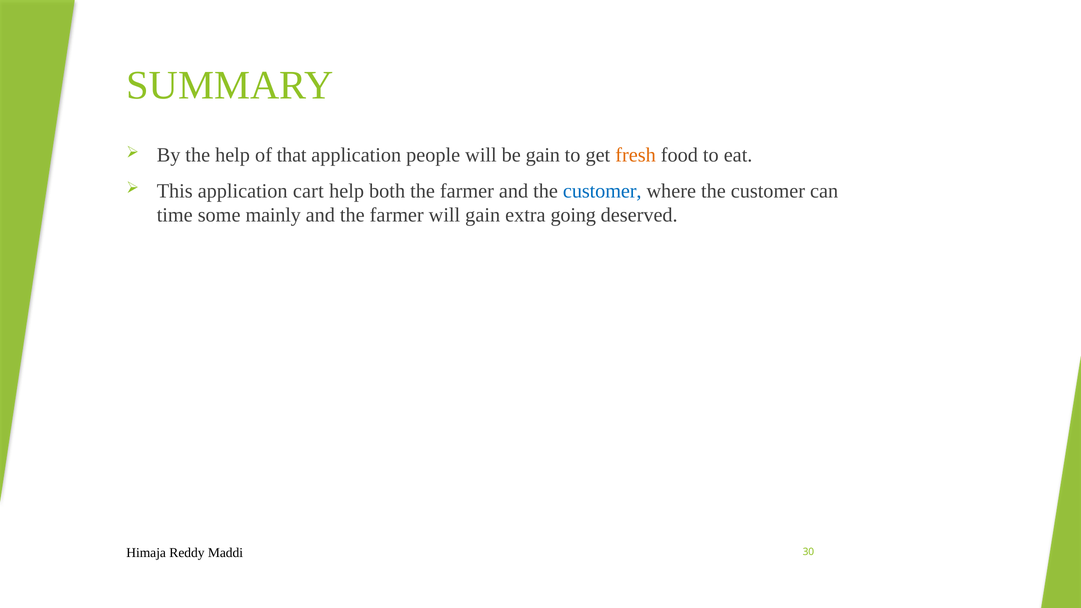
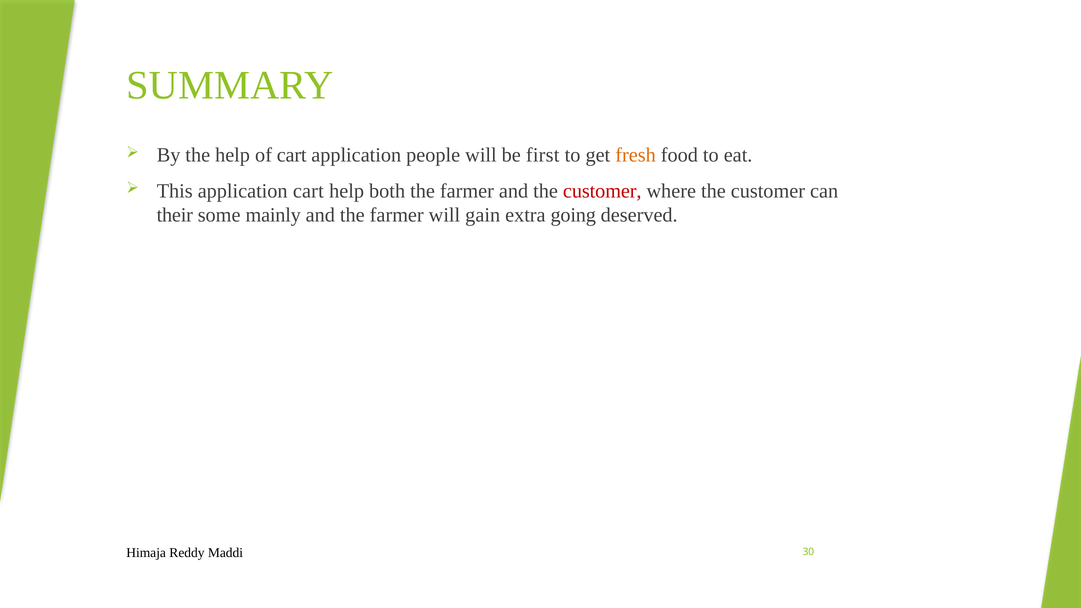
of that: that -> cart
be gain: gain -> first
customer at (602, 191) colour: blue -> red
time: time -> their
